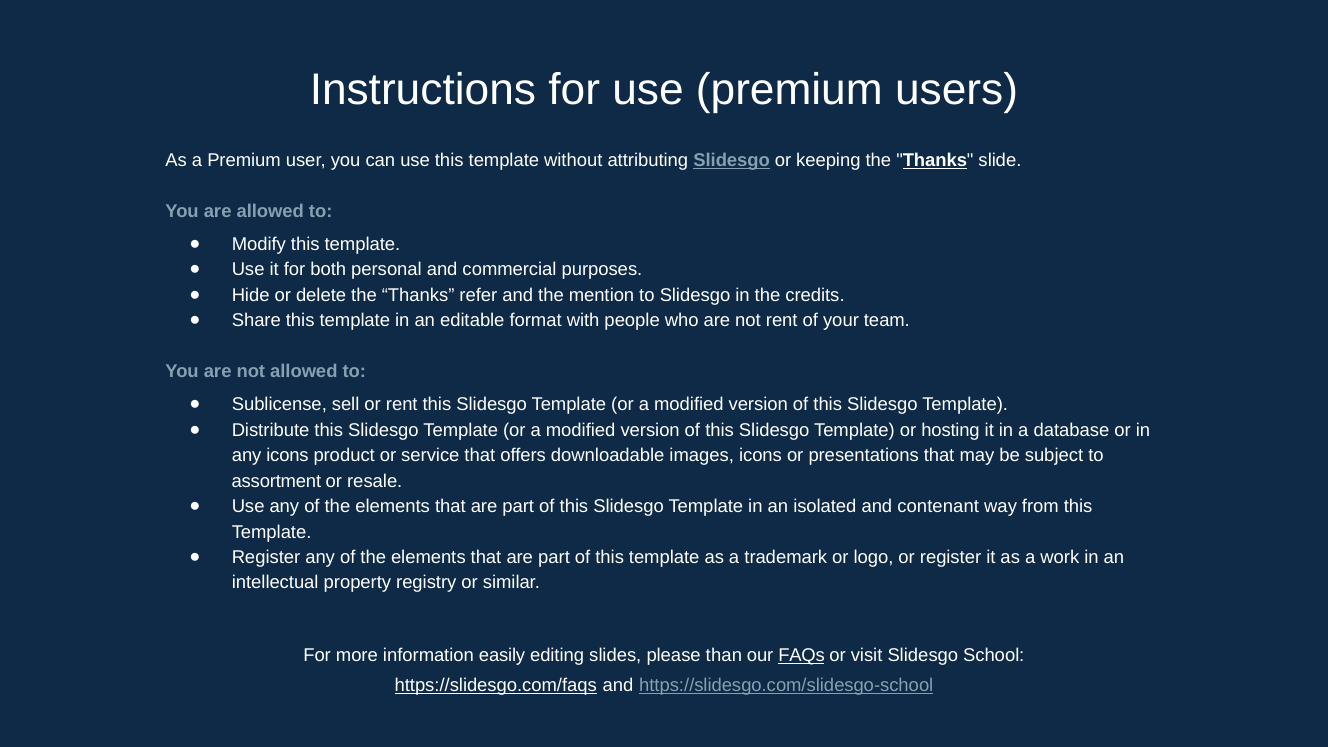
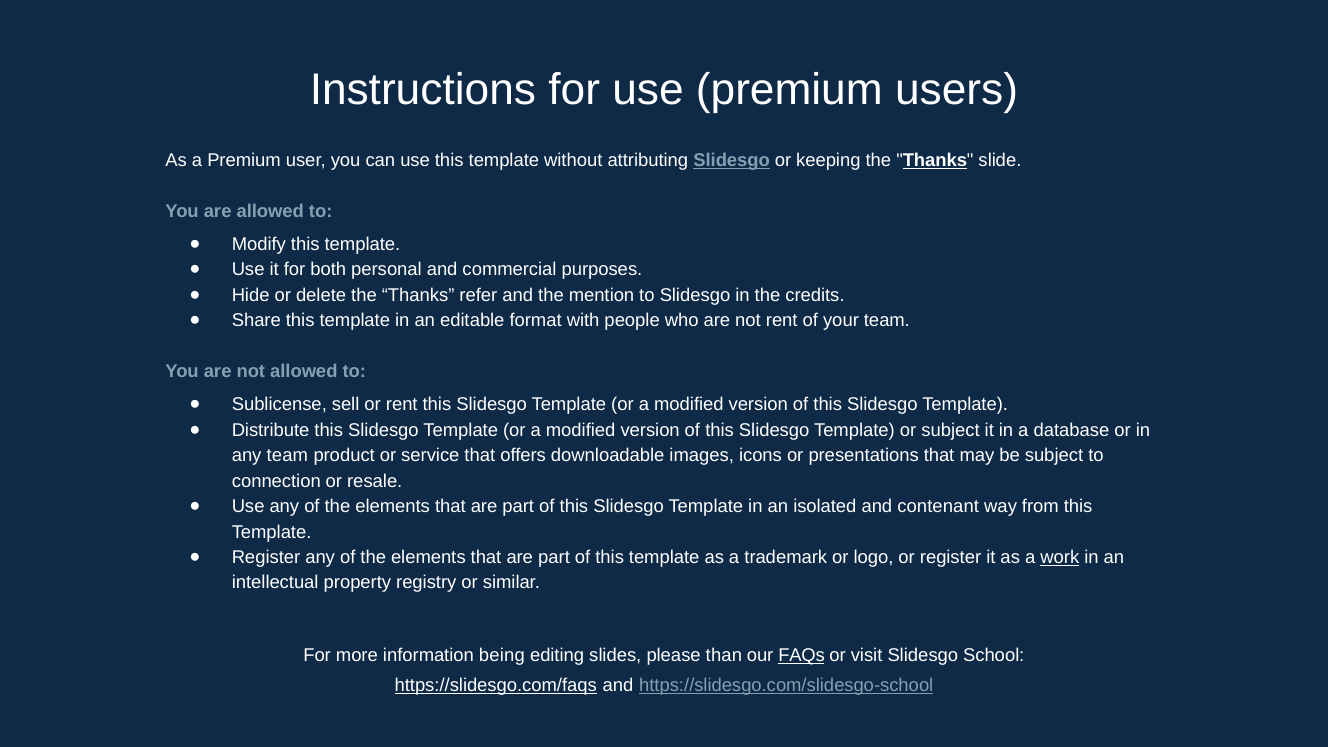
or hosting: hosting -> subject
any icons: icons -> team
assortment: assortment -> connection
work underline: none -> present
easily: easily -> being
